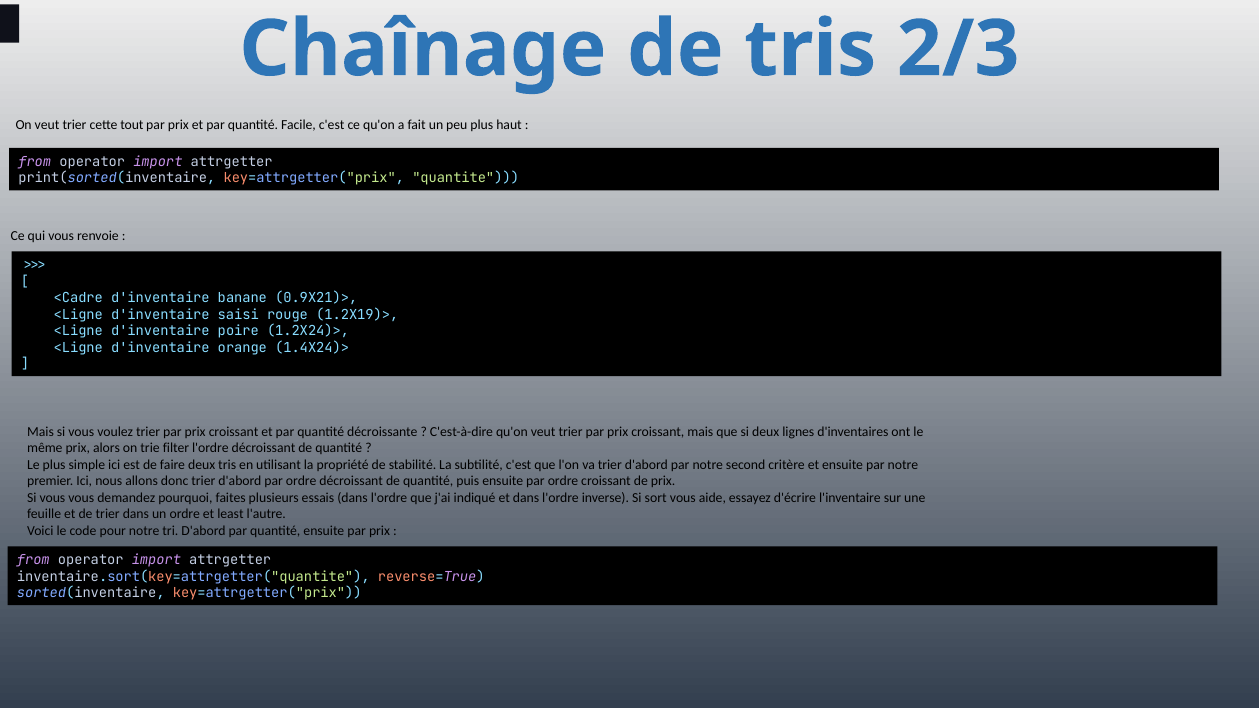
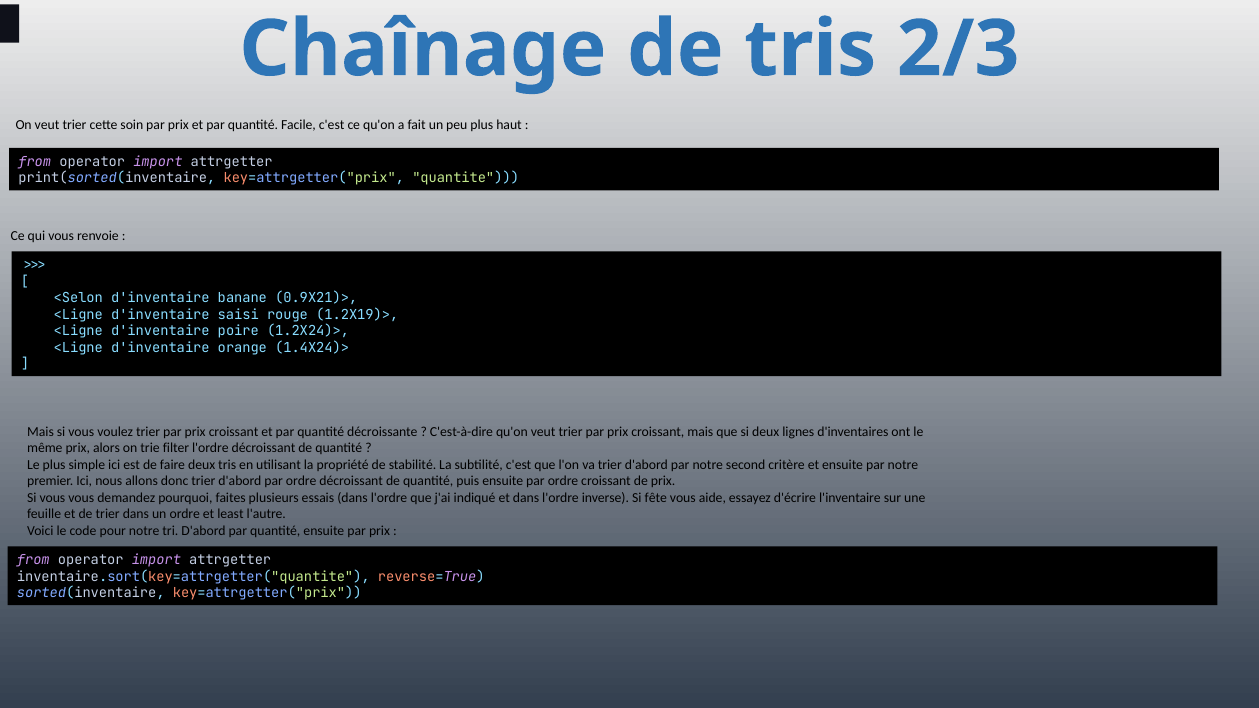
tout: tout -> soin
<Cadre: <Cadre -> <Selon
sort: sort -> fête
